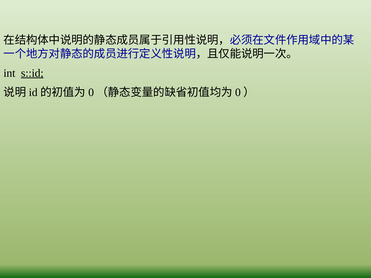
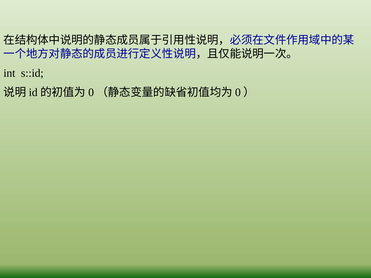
s::id underline: present -> none
